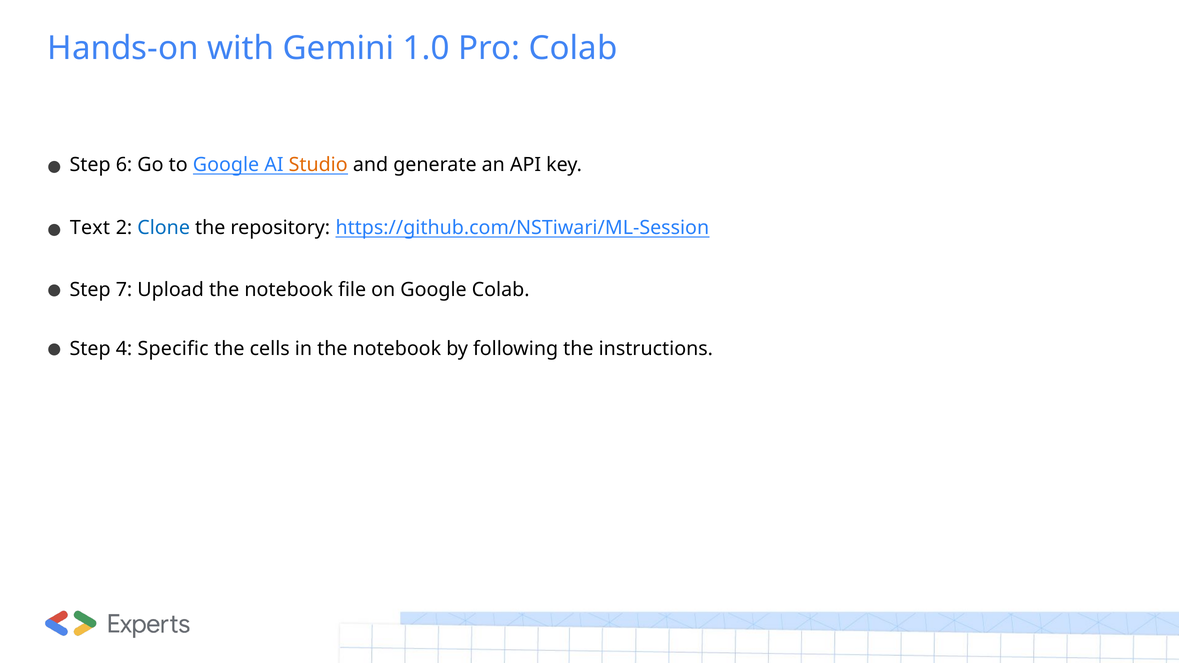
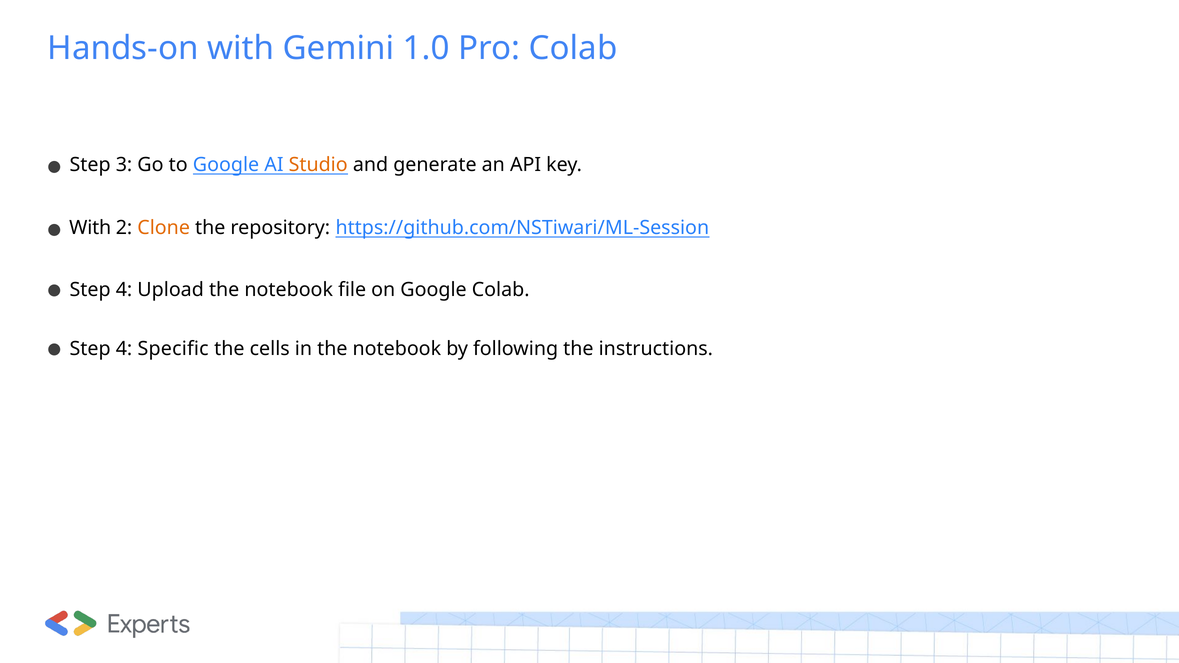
6: 6 -> 3
Text at (90, 228): Text -> With
Clone colour: blue -> orange
7 at (124, 290): 7 -> 4
